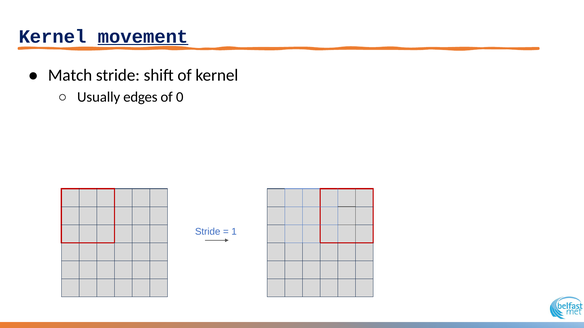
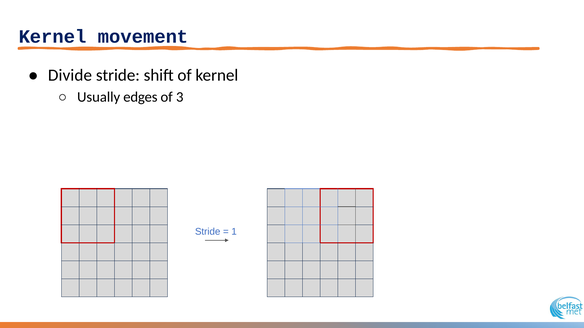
movement underline: present -> none
Match: Match -> Divide
0: 0 -> 3
